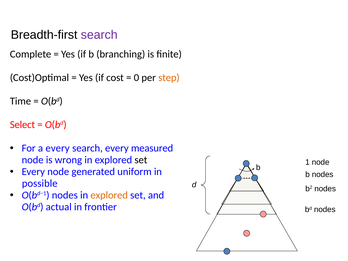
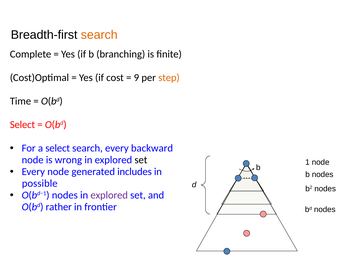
search at (99, 35) colour: purple -> orange
0: 0 -> 9
a every: every -> select
measured: measured -> backward
uniform: uniform -> includes
explored at (109, 195) colour: orange -> purple
actual: actual -> rather
